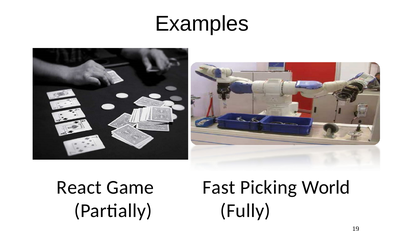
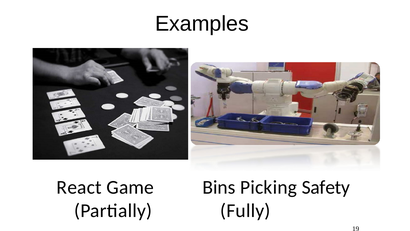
Fast: Fast -> Bins
World: World -> Safety
